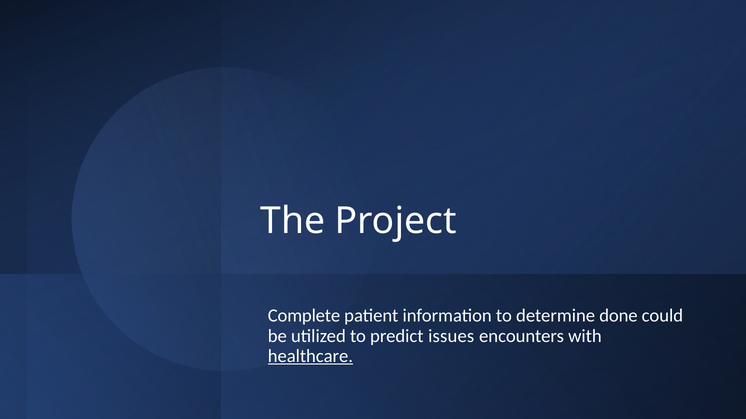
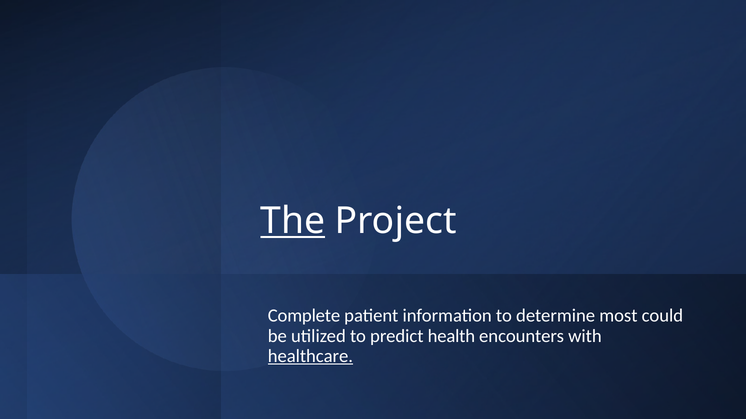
The underline: none -> present
done: done -> most
issues: issues -> health
